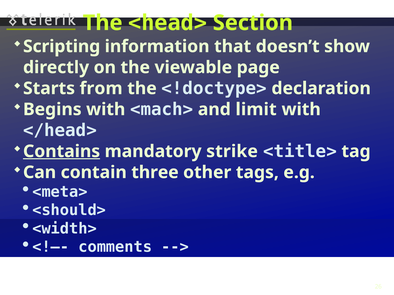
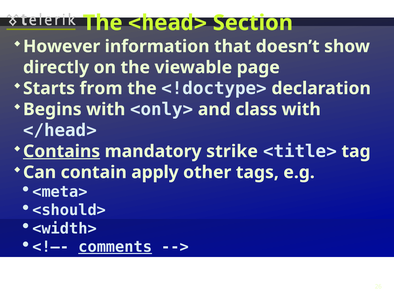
Scripting: Scripting -> However
<mach>: <mach> -> <only>
limit: limit -> class
three: three -> apply
comments underline: none -> present
